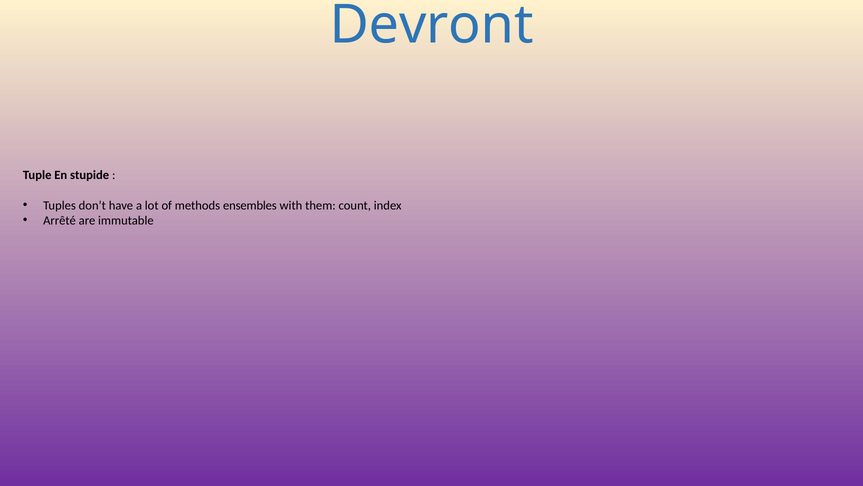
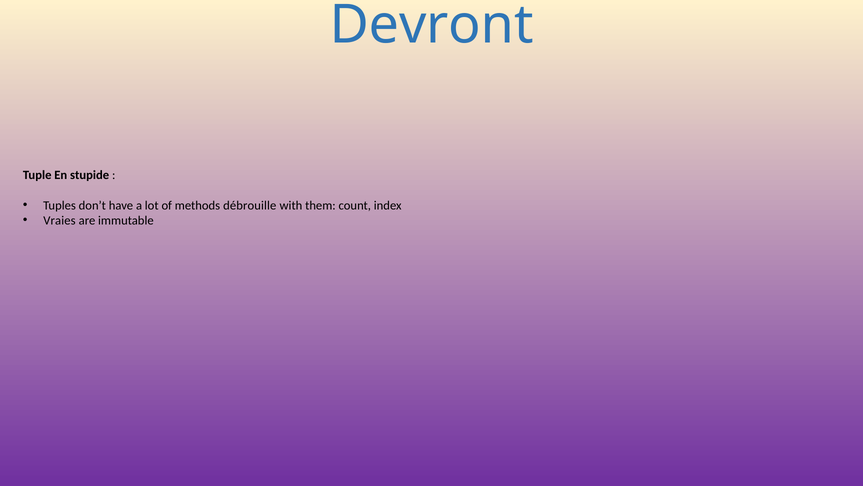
ensembles: ensembles -> débrouille
Arrêté: Arrêté -> Vraies
